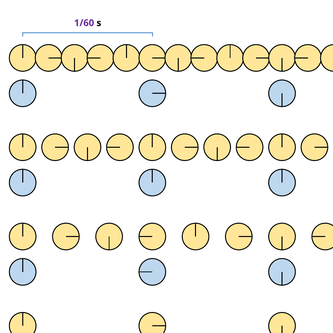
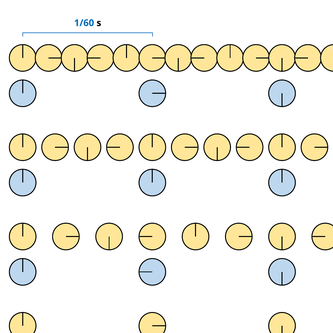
1/60 colour: purple -> blue
